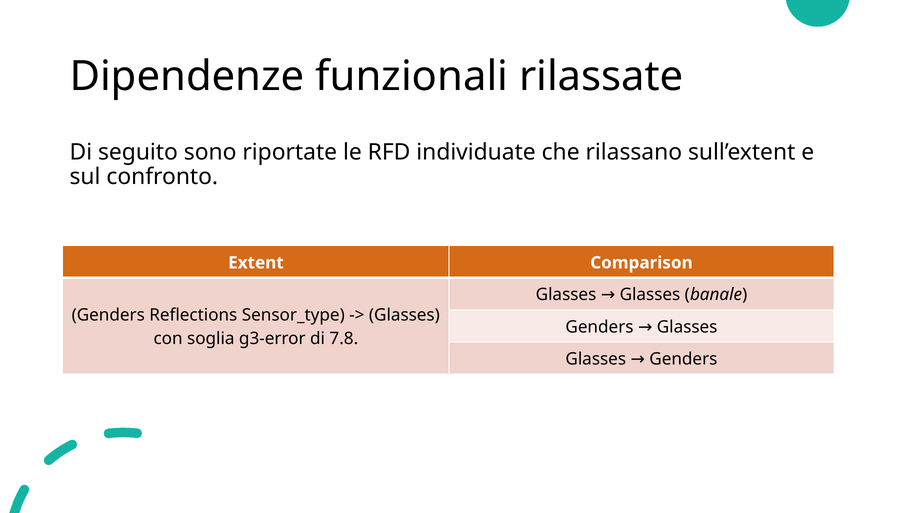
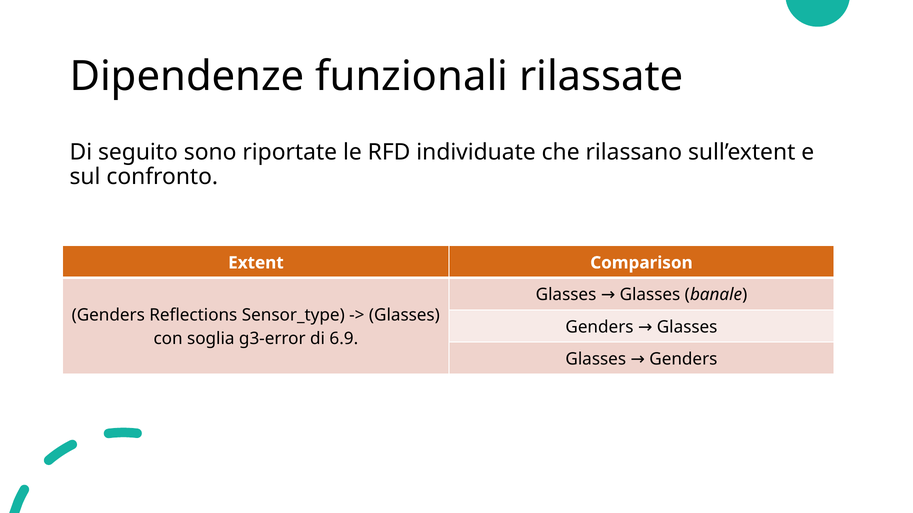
7.8: 7.8 -> 6.9
